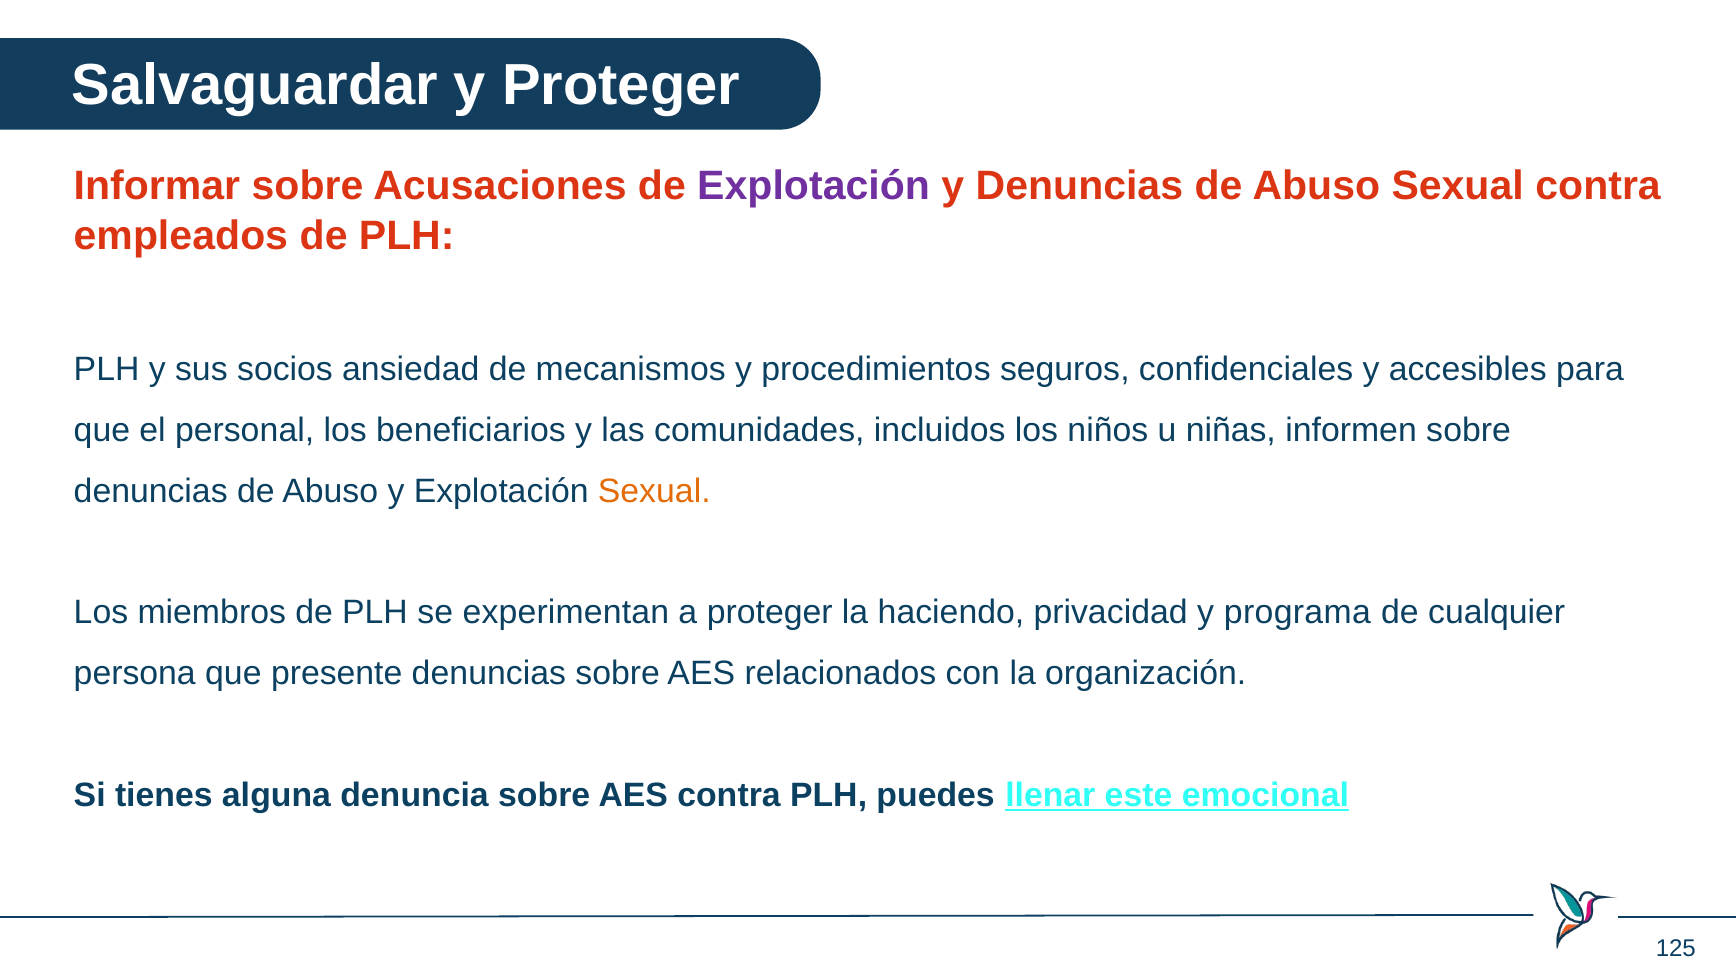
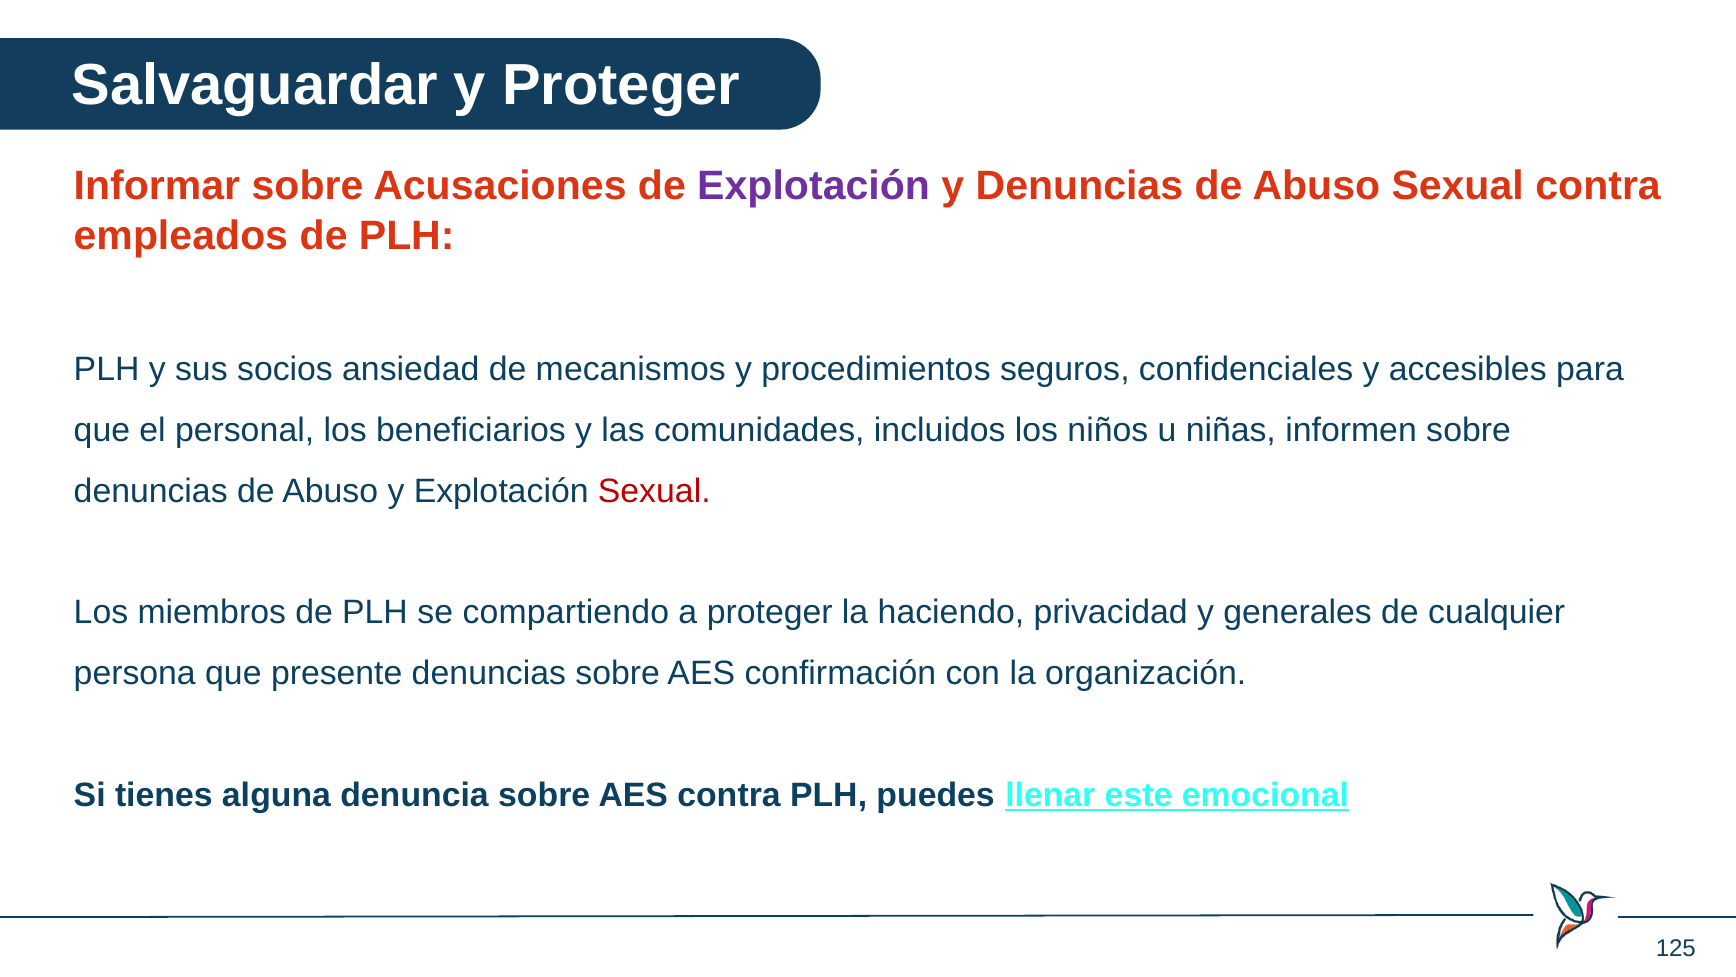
Sexual at (654, 491) colour: orange -> red
experimentan: experimentan -> compartiendo
programa: programa -> generales
relacionados: relacionados -> confirmación
